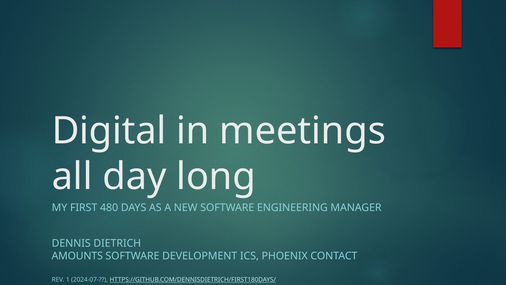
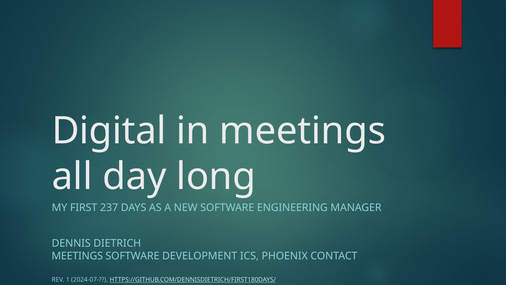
480: 480 -> 237
AMOUNTS at (77, 256): AMOUNTS -> MEETINGS
